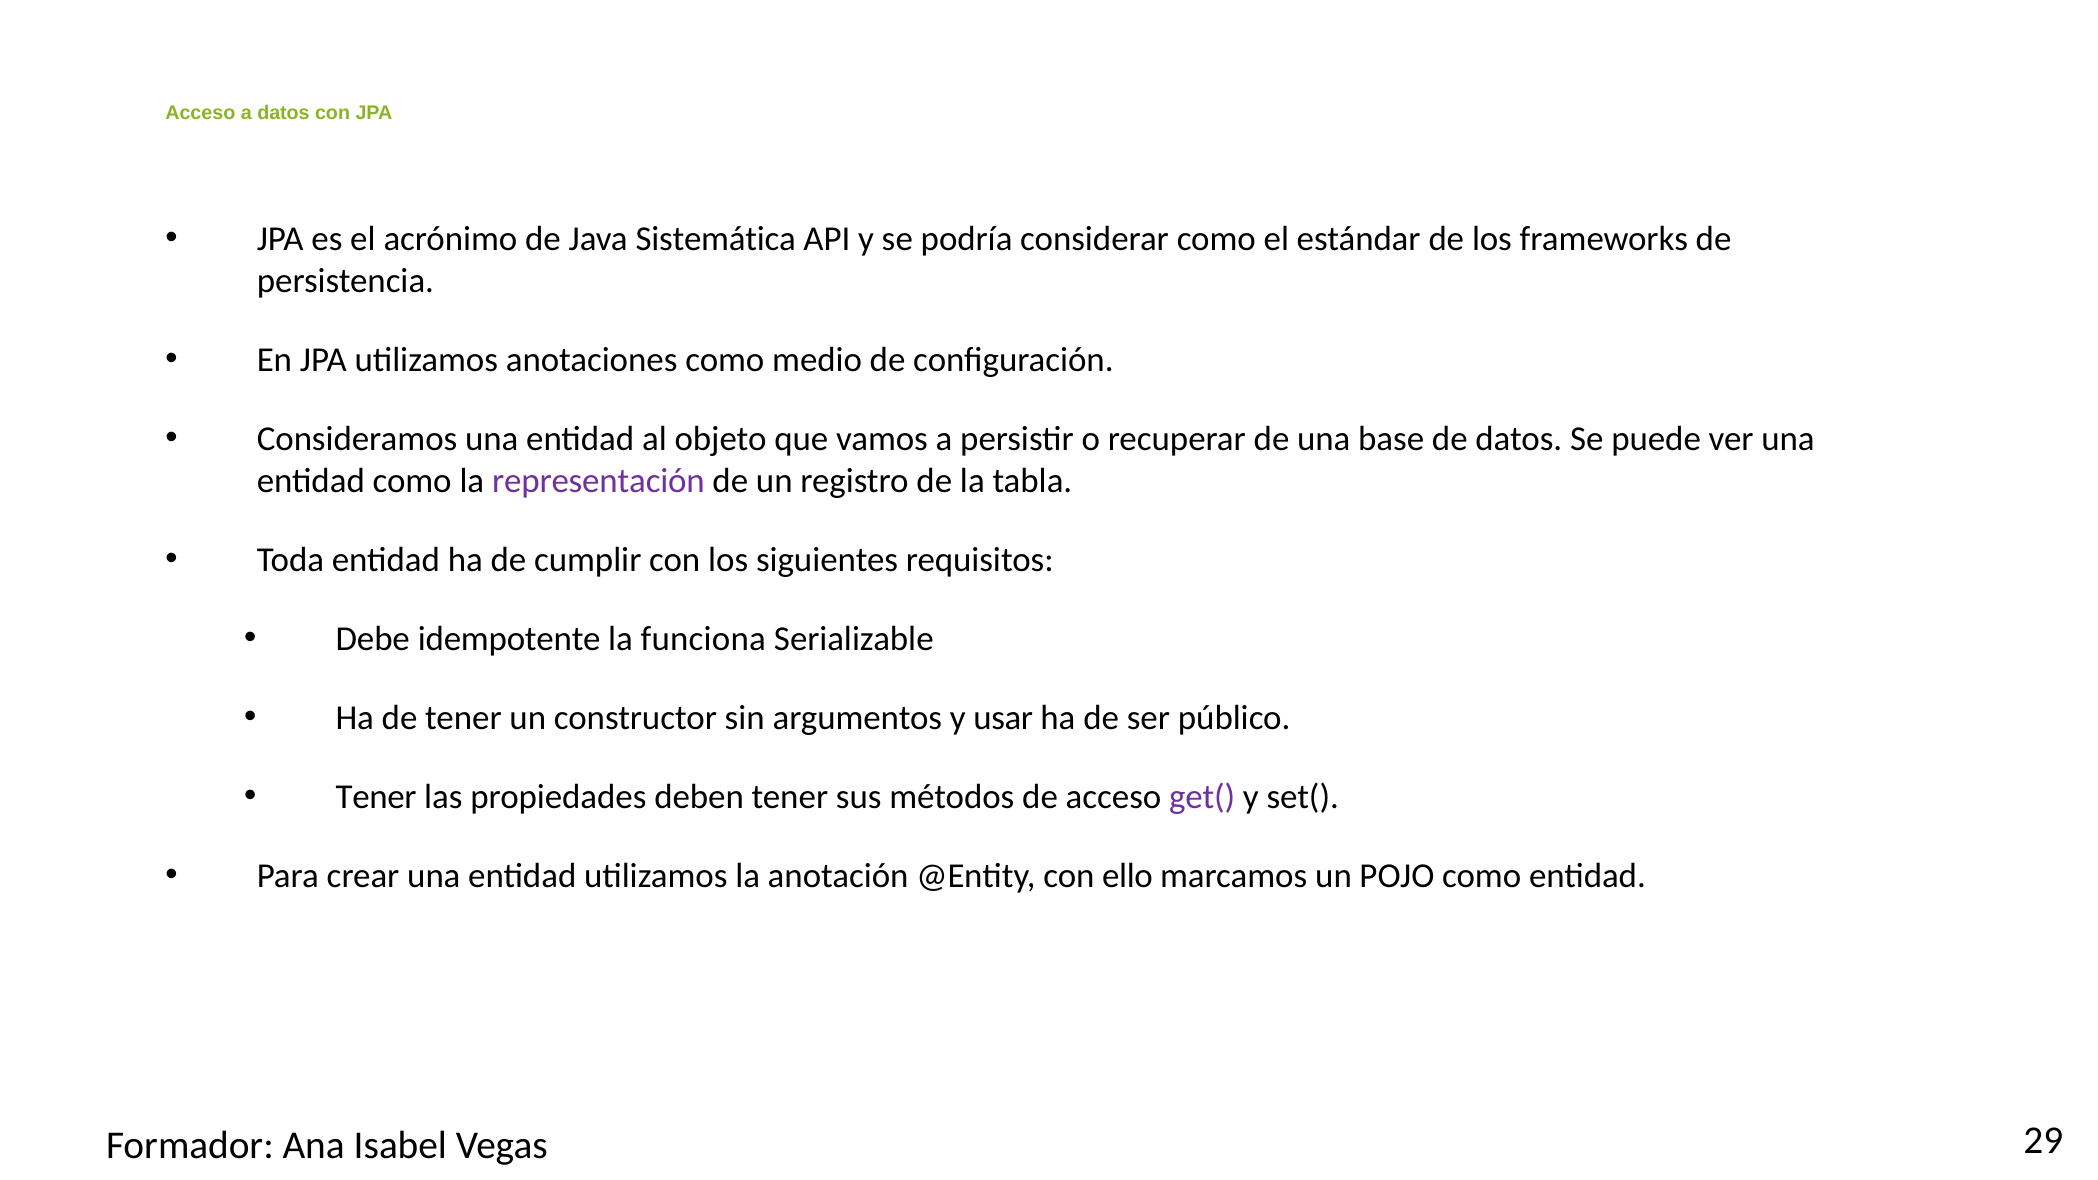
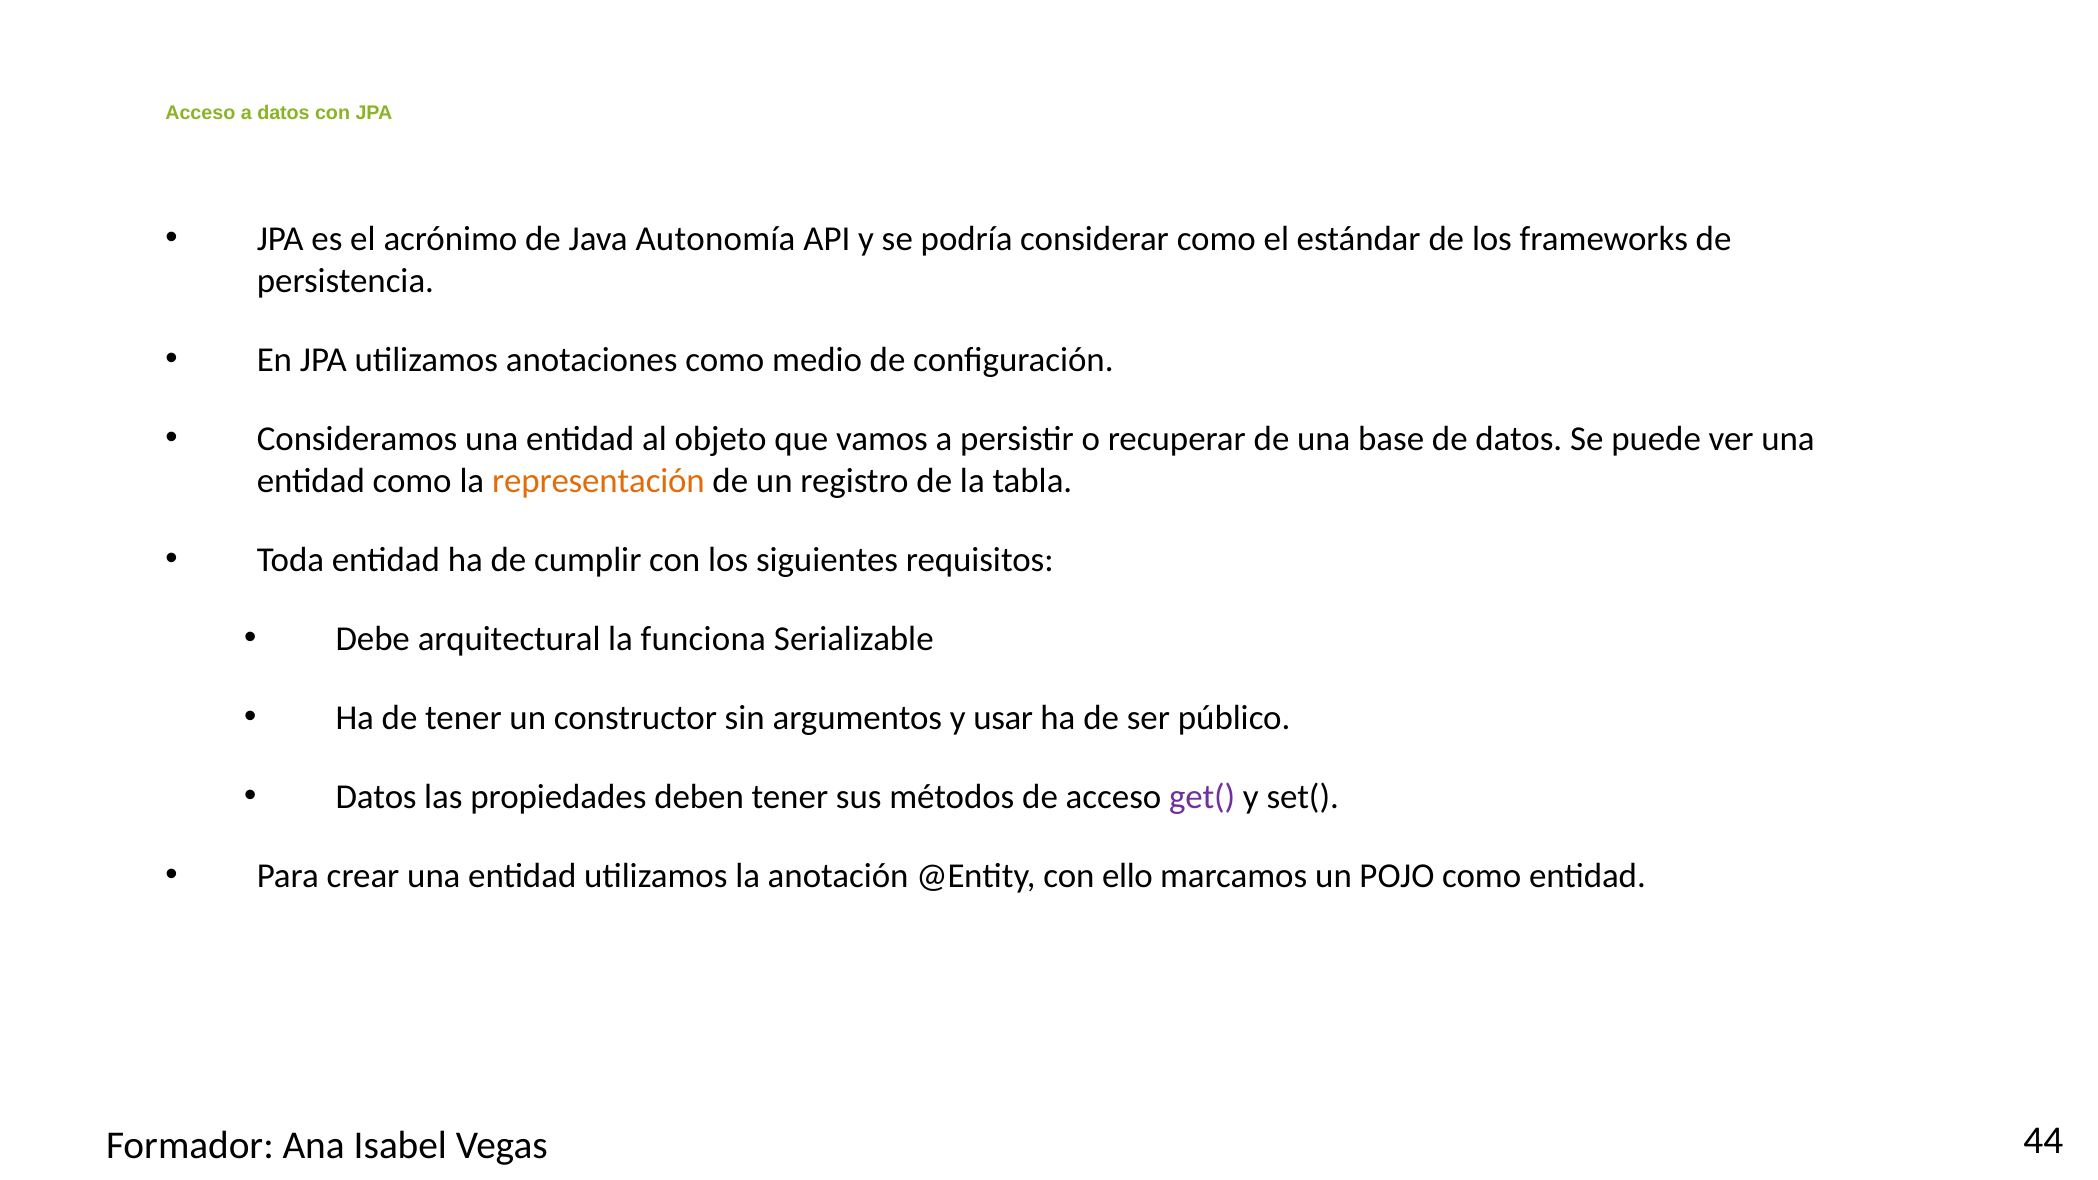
Sistemática: Sistemática -> Autonomía
representación colour: purple -> orange
idempotente: idempotente -> arquitectural
Tener at (376, 797): Tener -> Datos
29: 29 -> 44
